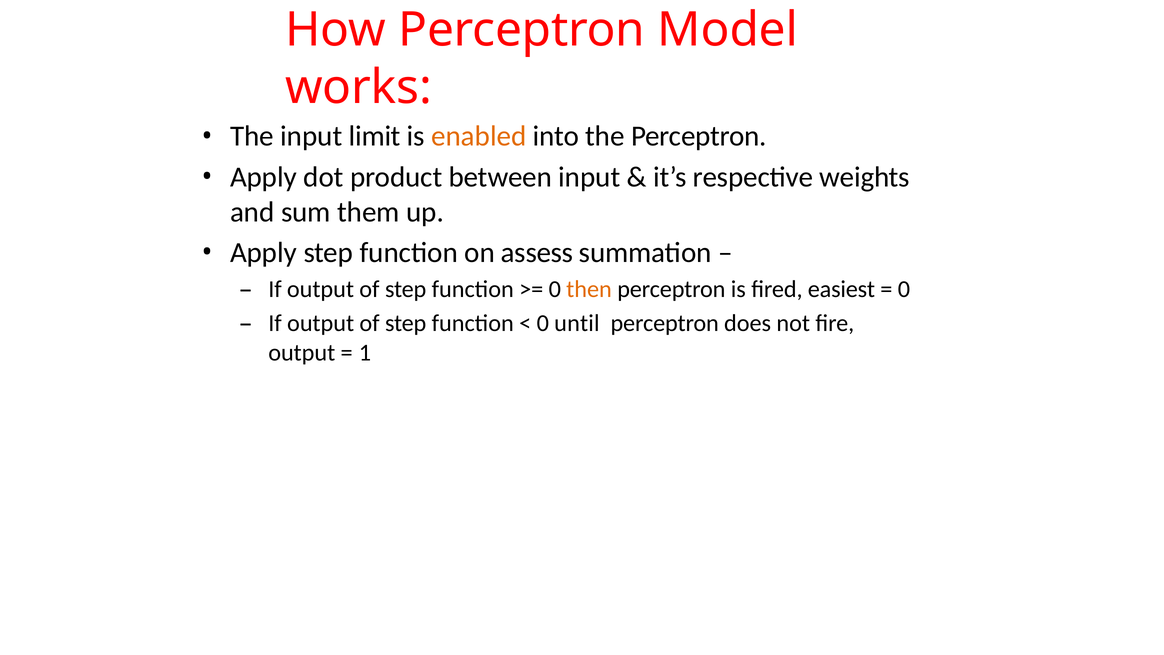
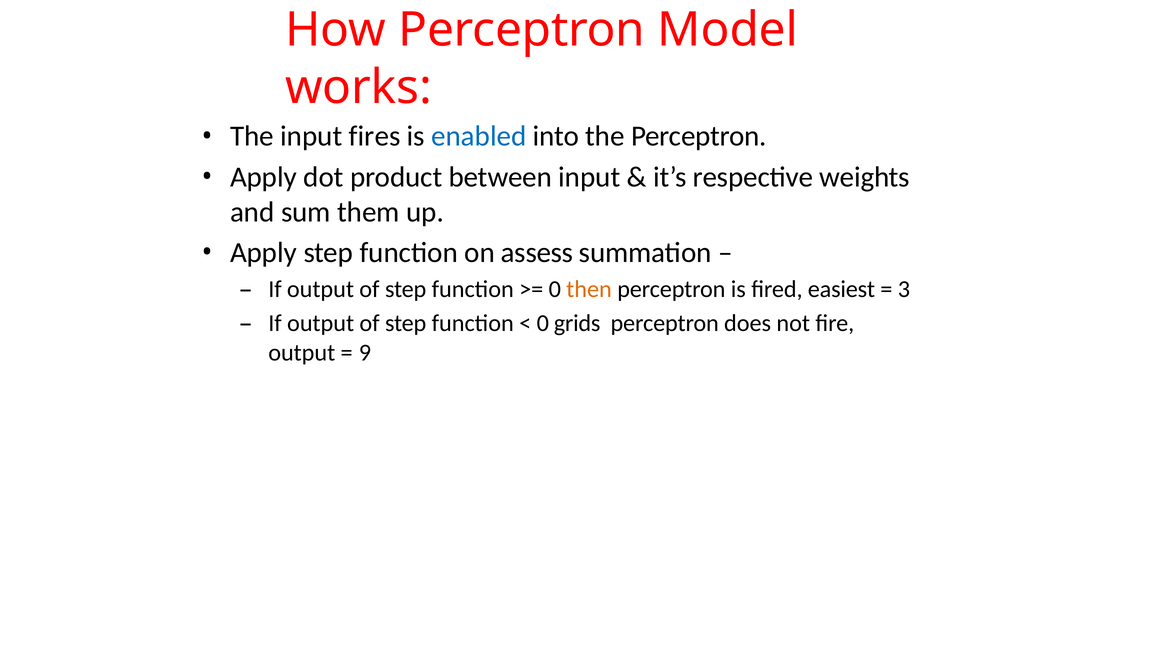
limit: limit -> fires
enabled colour: orange -> blue
0 at (904, 289): 0 -> 3
until: until -> grids
1: 1 -> 9
